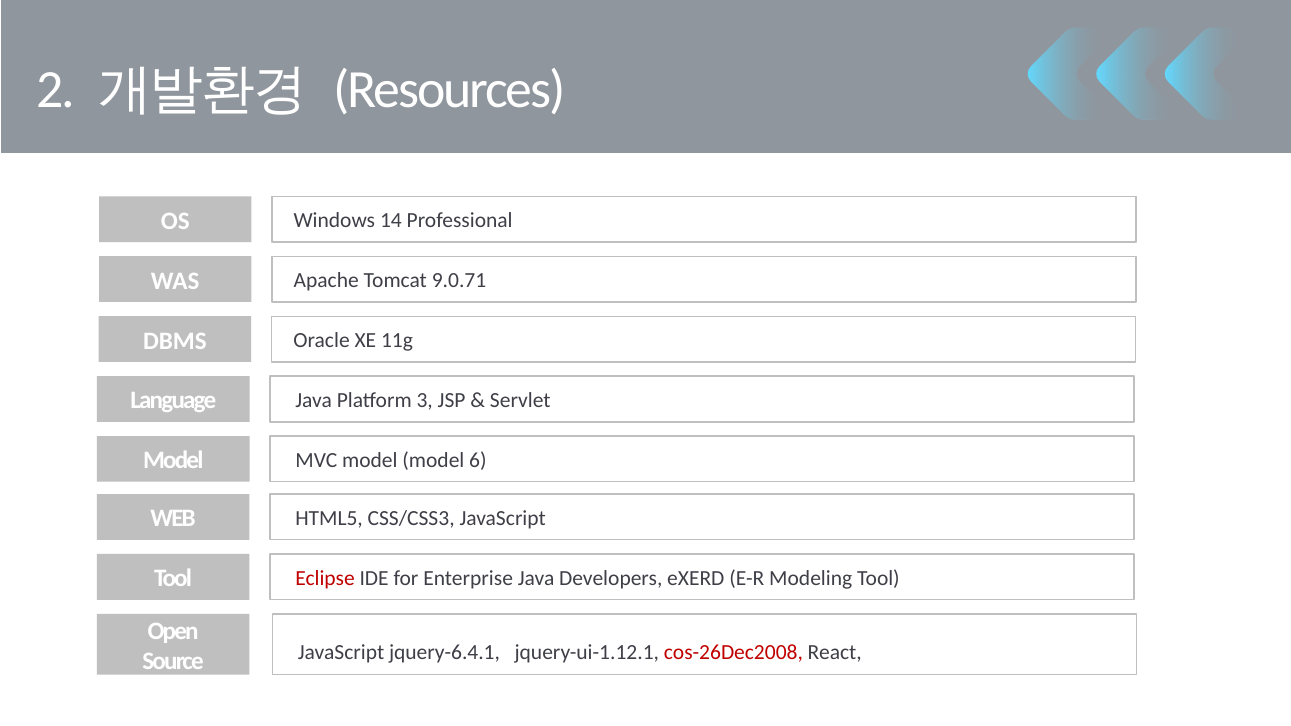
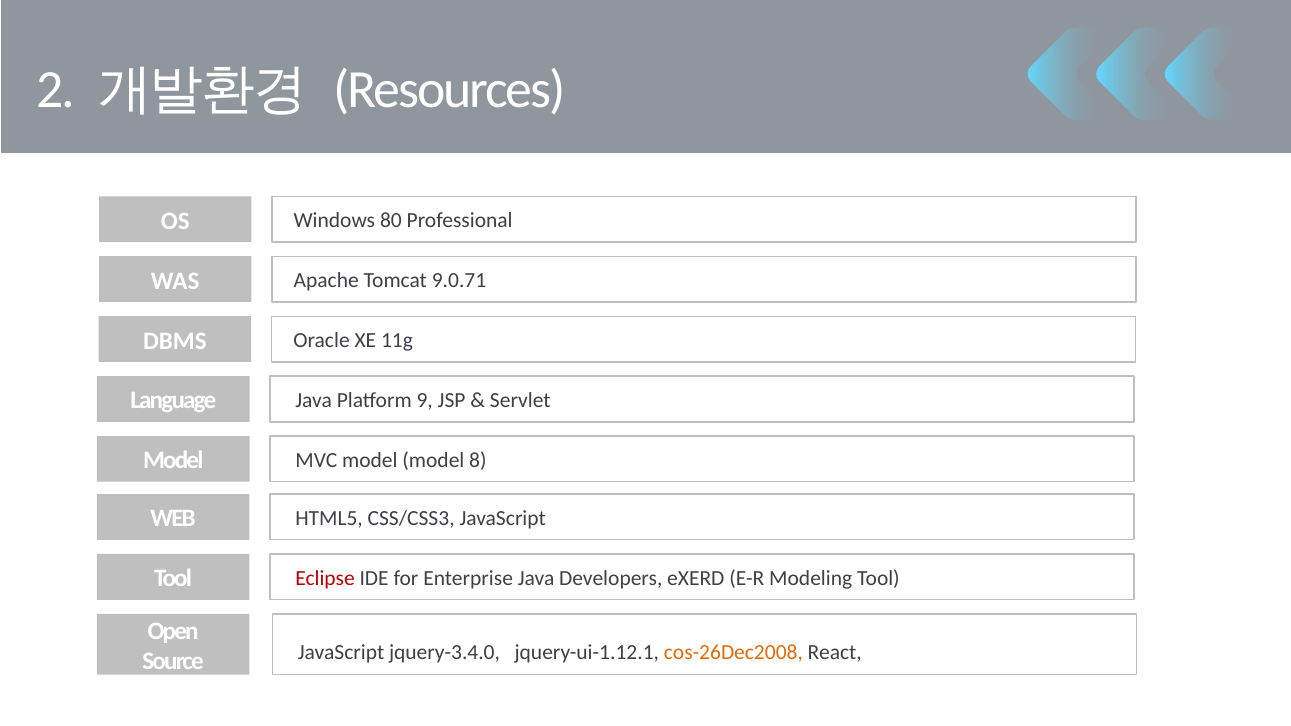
14: 14 -> 80
3: 3 -> 9
6: 6 -> 8
jquery-6.4.1: jquery-6.4.1 -> jquery-3.4.0
cos-26Dec2008 colour: red -> orange
